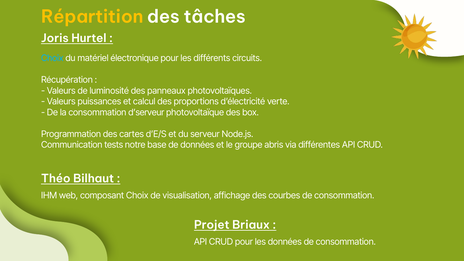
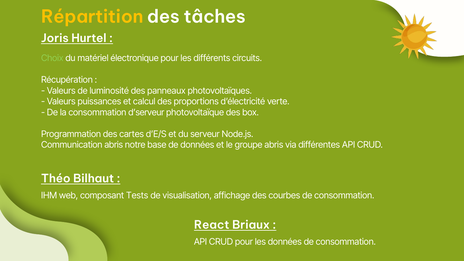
Choix at (52, 58) colour: light blue -> light green
Communication tests: tests -> abris
composant Choix: Choix -> Tests
Projet: Projet -> React
